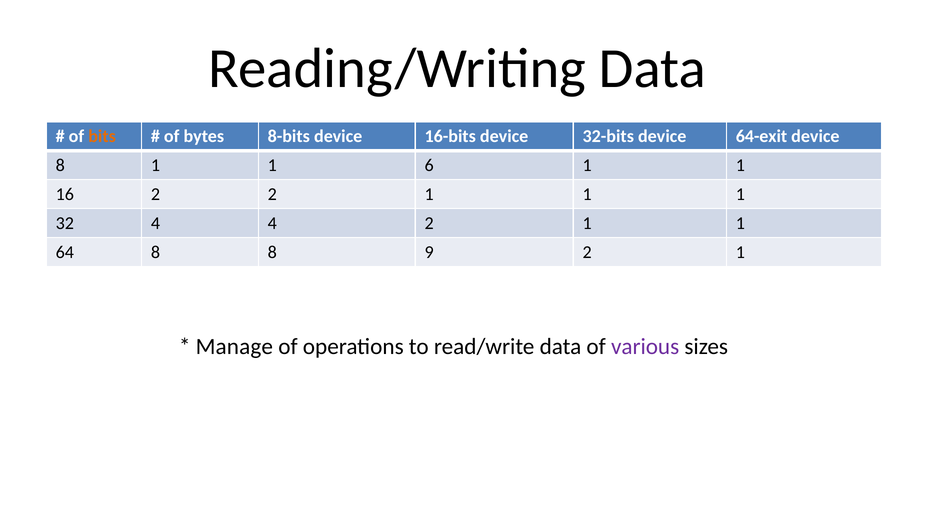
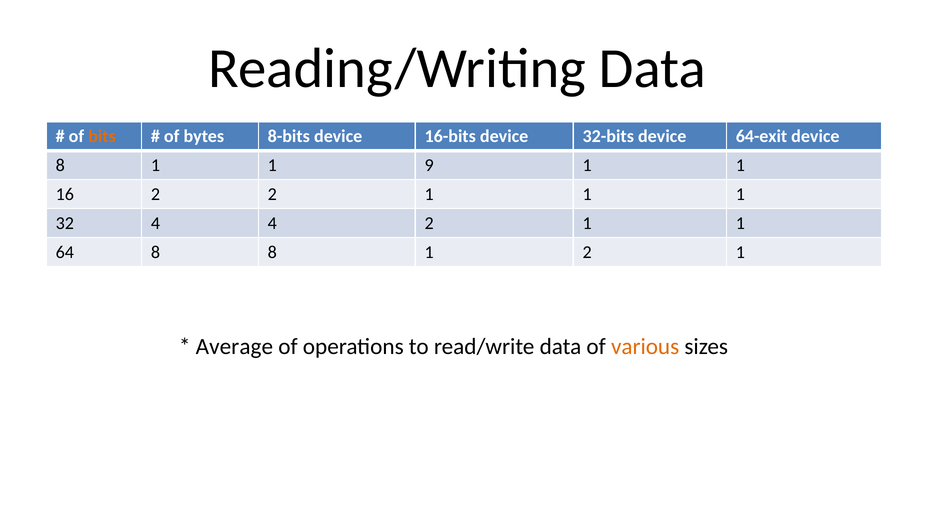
6: 6 -> 9
8 8 9: 9 -> 1
Manage: Manage -> Average
various colour: purple -> orange
